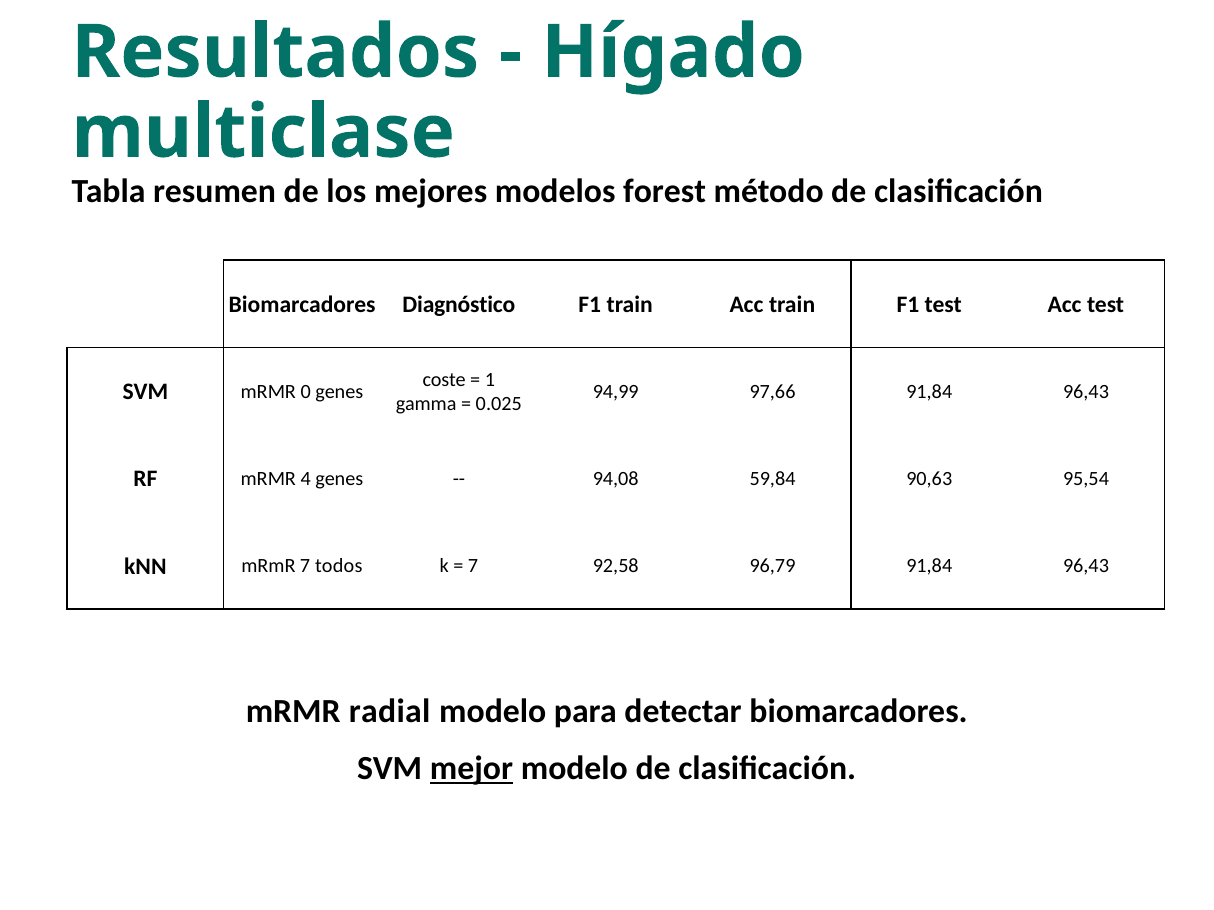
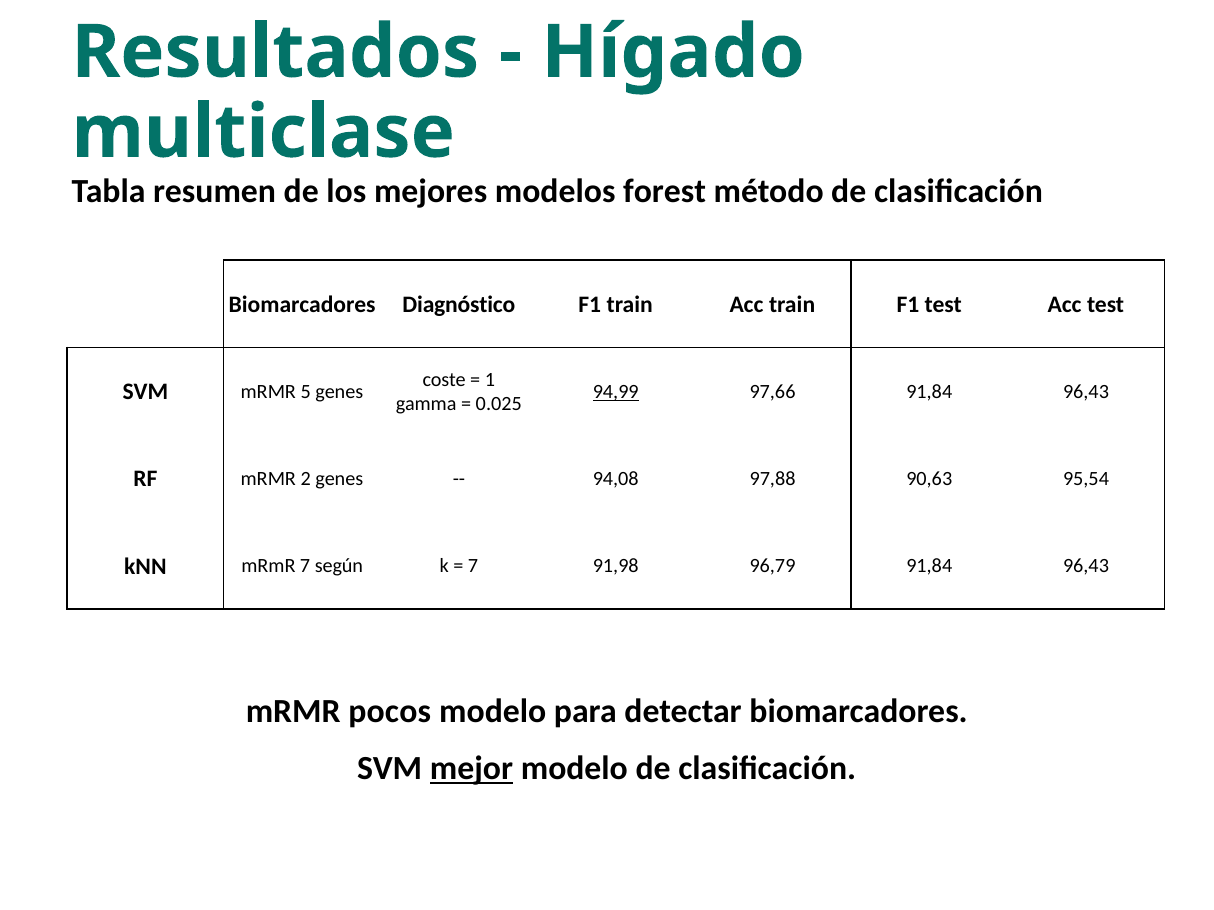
0: 0 -> 5
94,99 underline: none -> present
4: 4 -> 2
59,84: 59,84 -> 97,88
todos: todos -> según
92,58: 92,58 -> 91,98
radial: radial -> pocos
